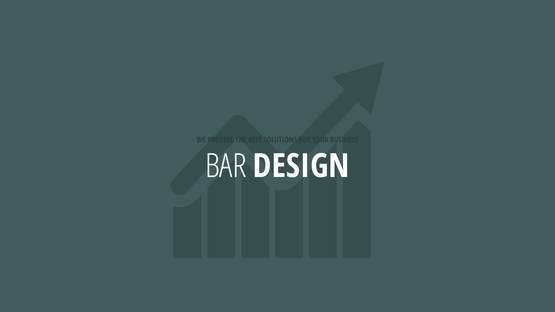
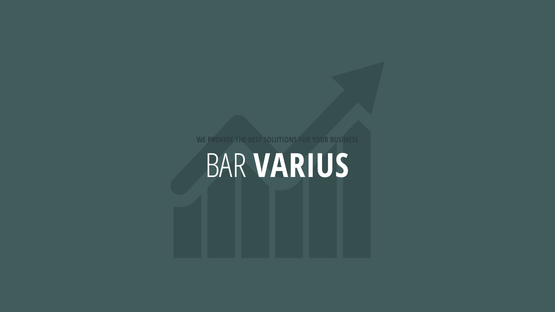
DESIGN: DESIGN -> VARIUS
